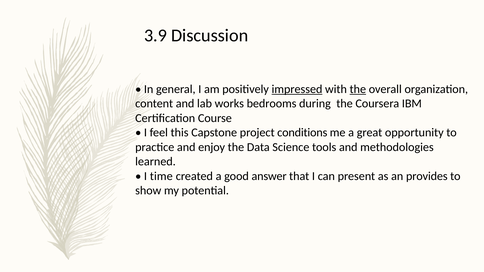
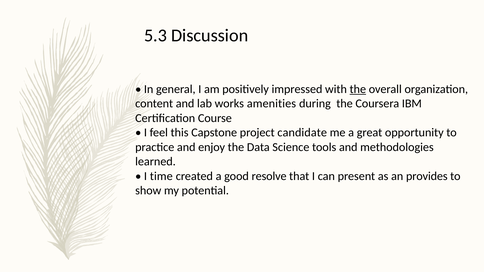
3.9: 3.9 -> 5.3
impressed underline: present -> none
bedrooms: bedrooms -> amenities
conditions: conditions -> candidate
answer: answer -> resolve
